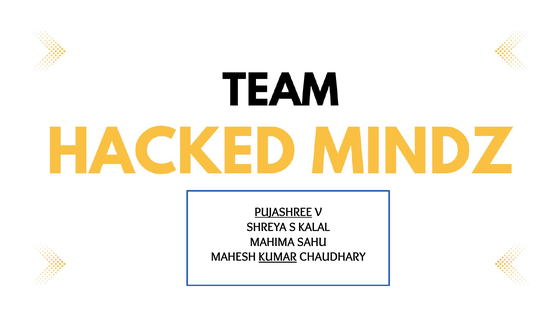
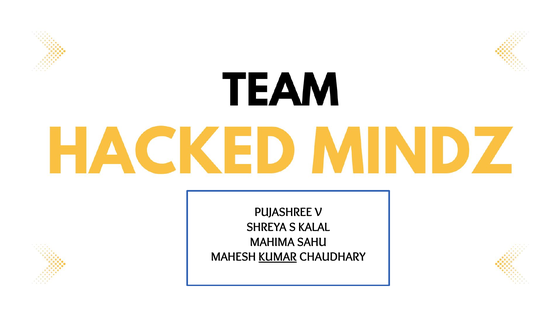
PUJASHREE underline: present -> none
